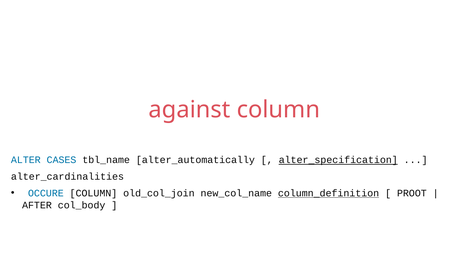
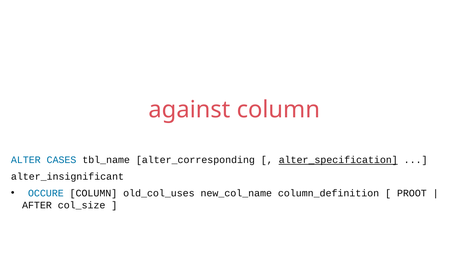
alter_automatically: alter_automatically -> alter_corresponding
alter_cardinalities: alter_cardinalities -> alter_insignificant
old_col_join: old_col_join -> old_col_uses
column_definition underline: present -> none
col_body: col_body -> col_size
